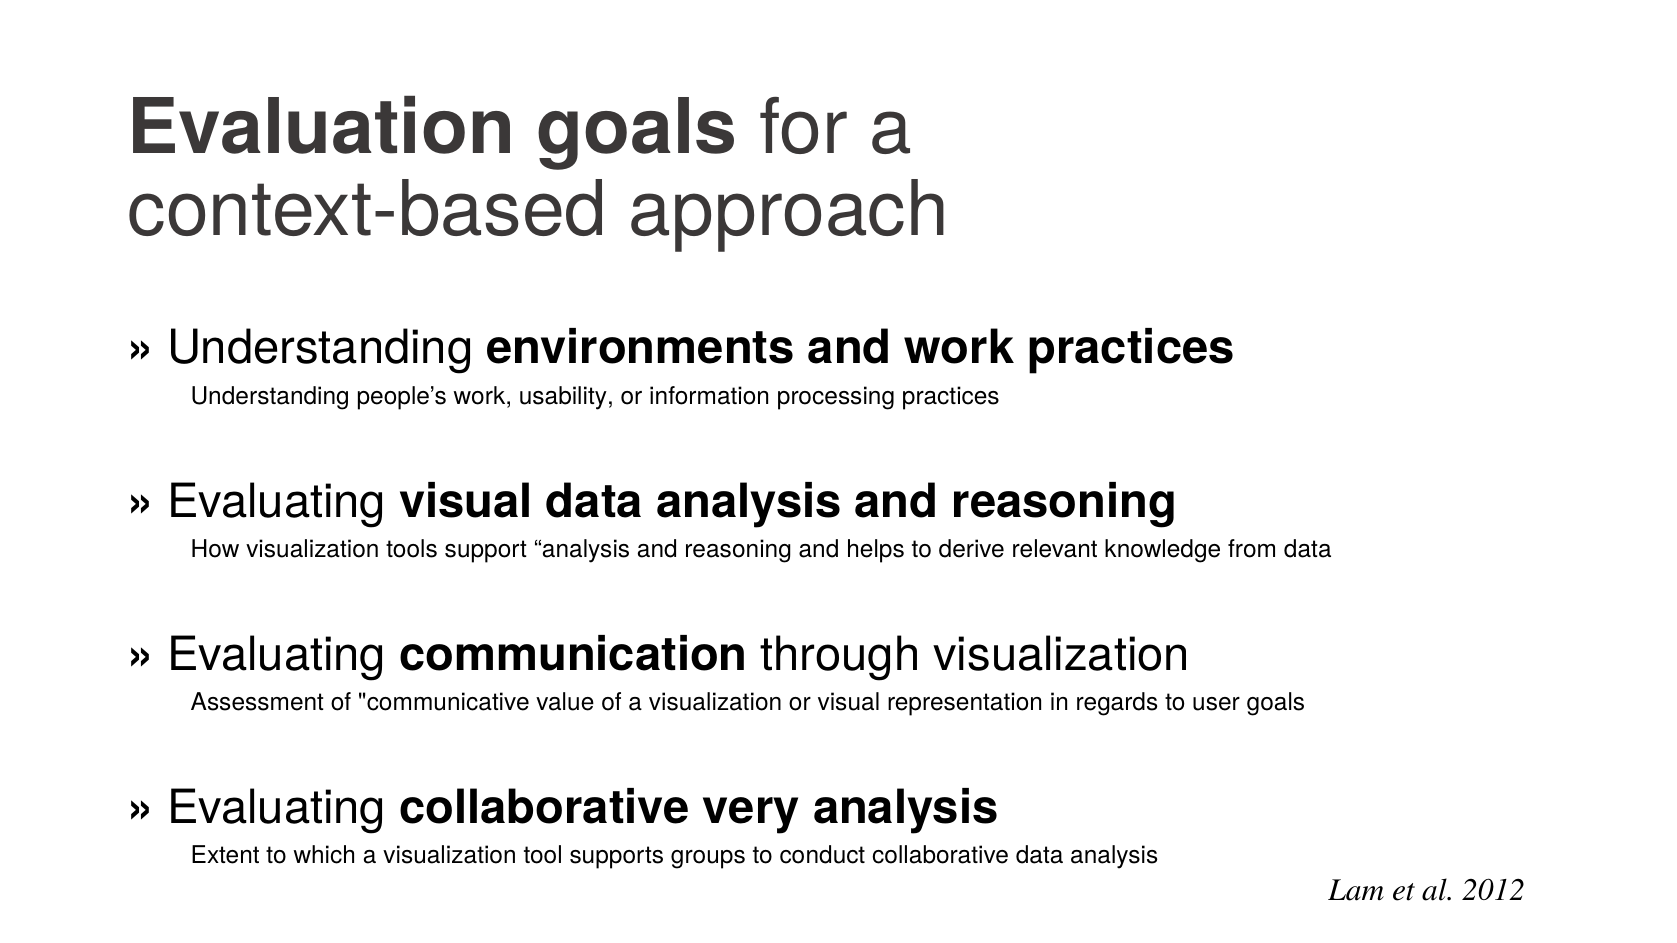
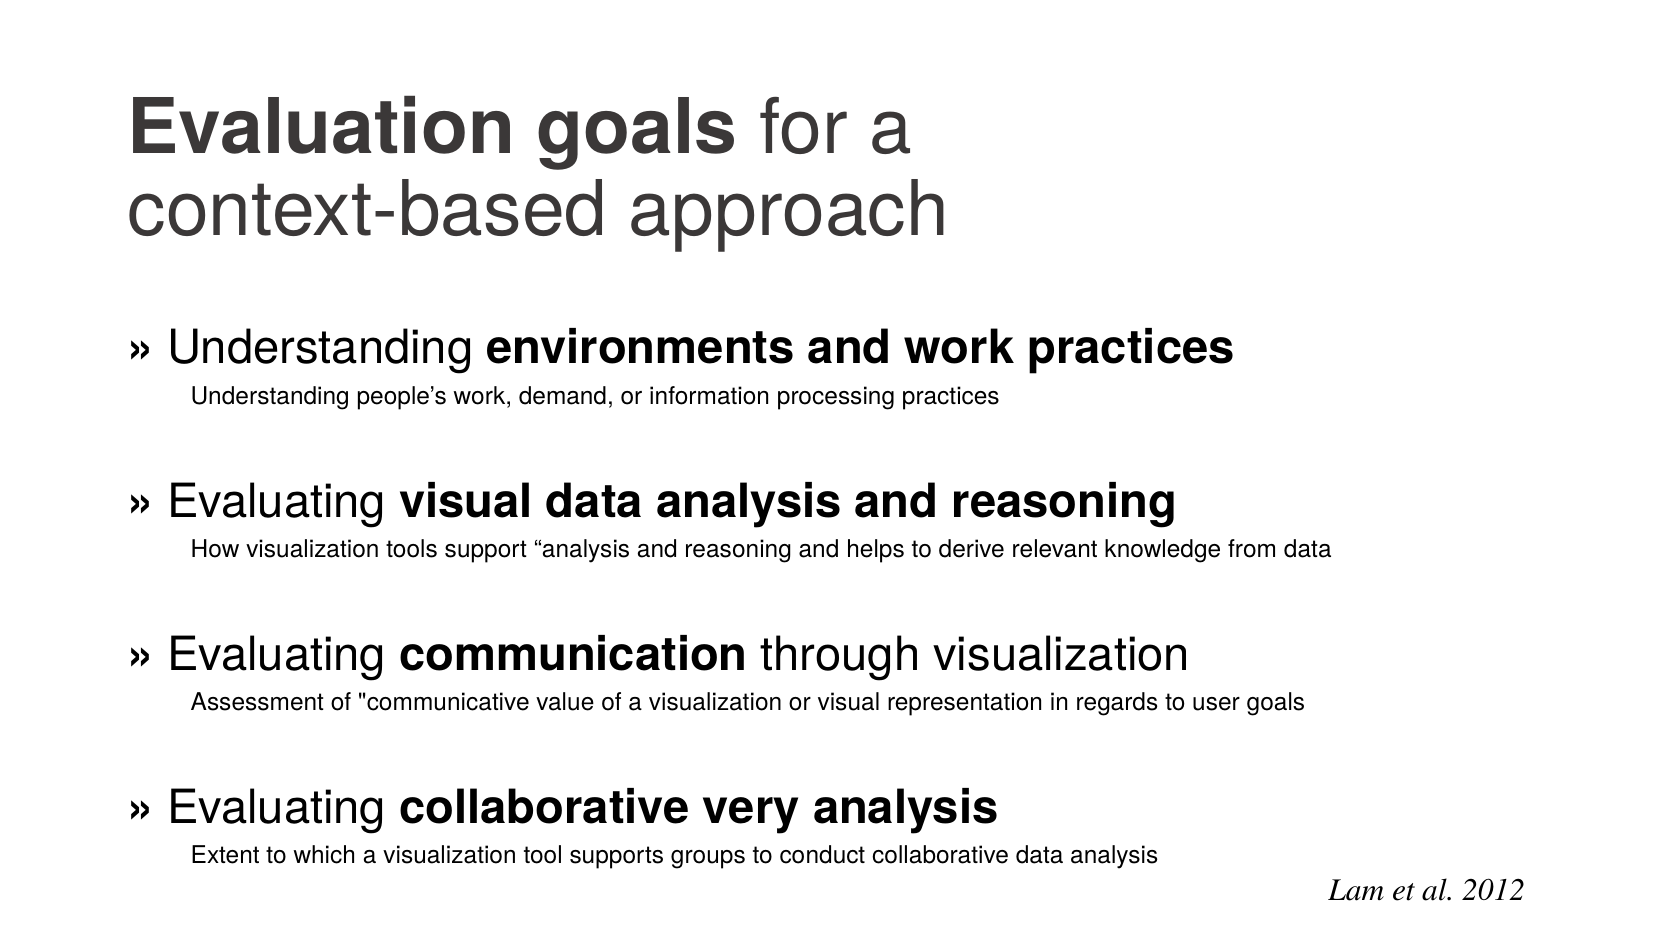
usability: usability -> demand
